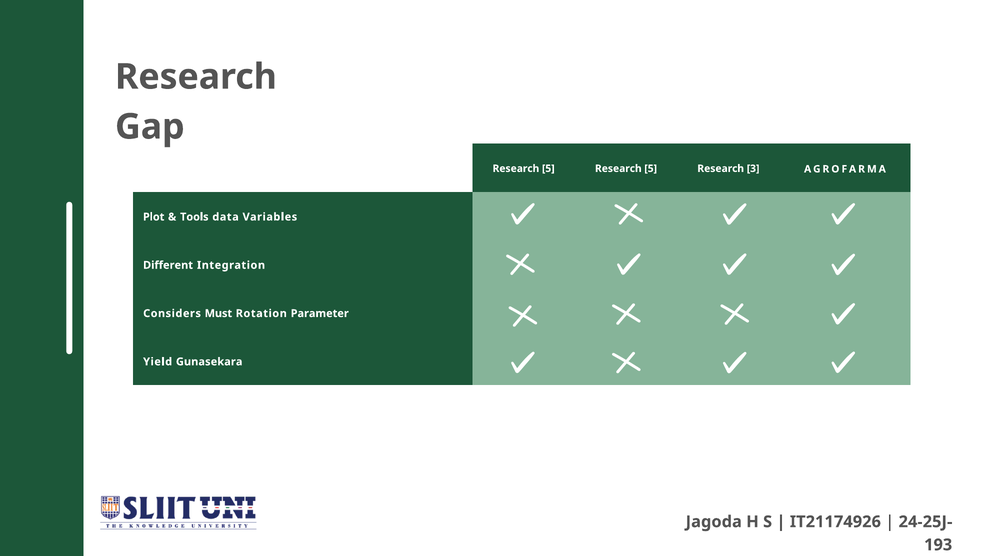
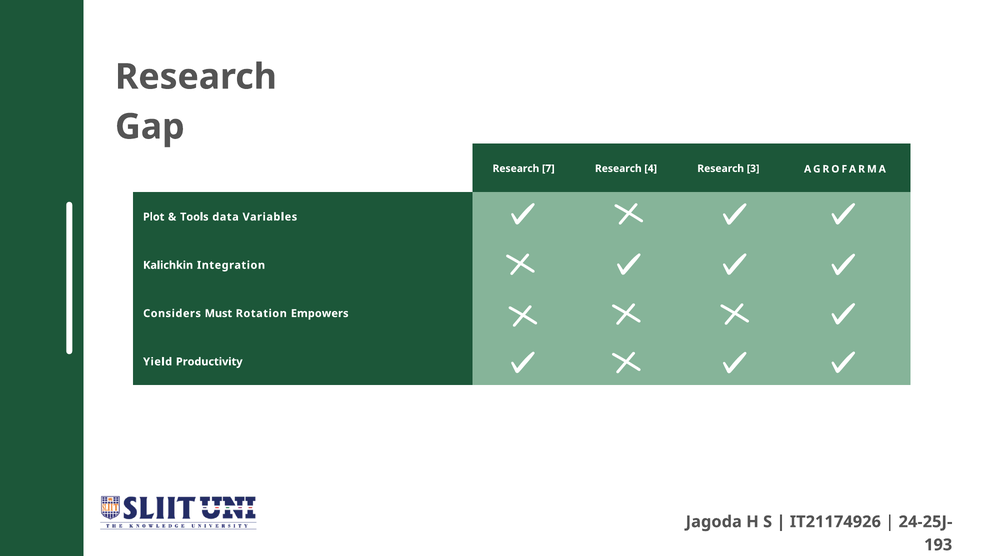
5 at (548, 168): 5 -> 7
5 at (651, 168): 5 -> 4
Different: Different -> Kalichkin
Parameter: Parameter -> Empowers
Gunasekara: Gunasekara -> Productivity
